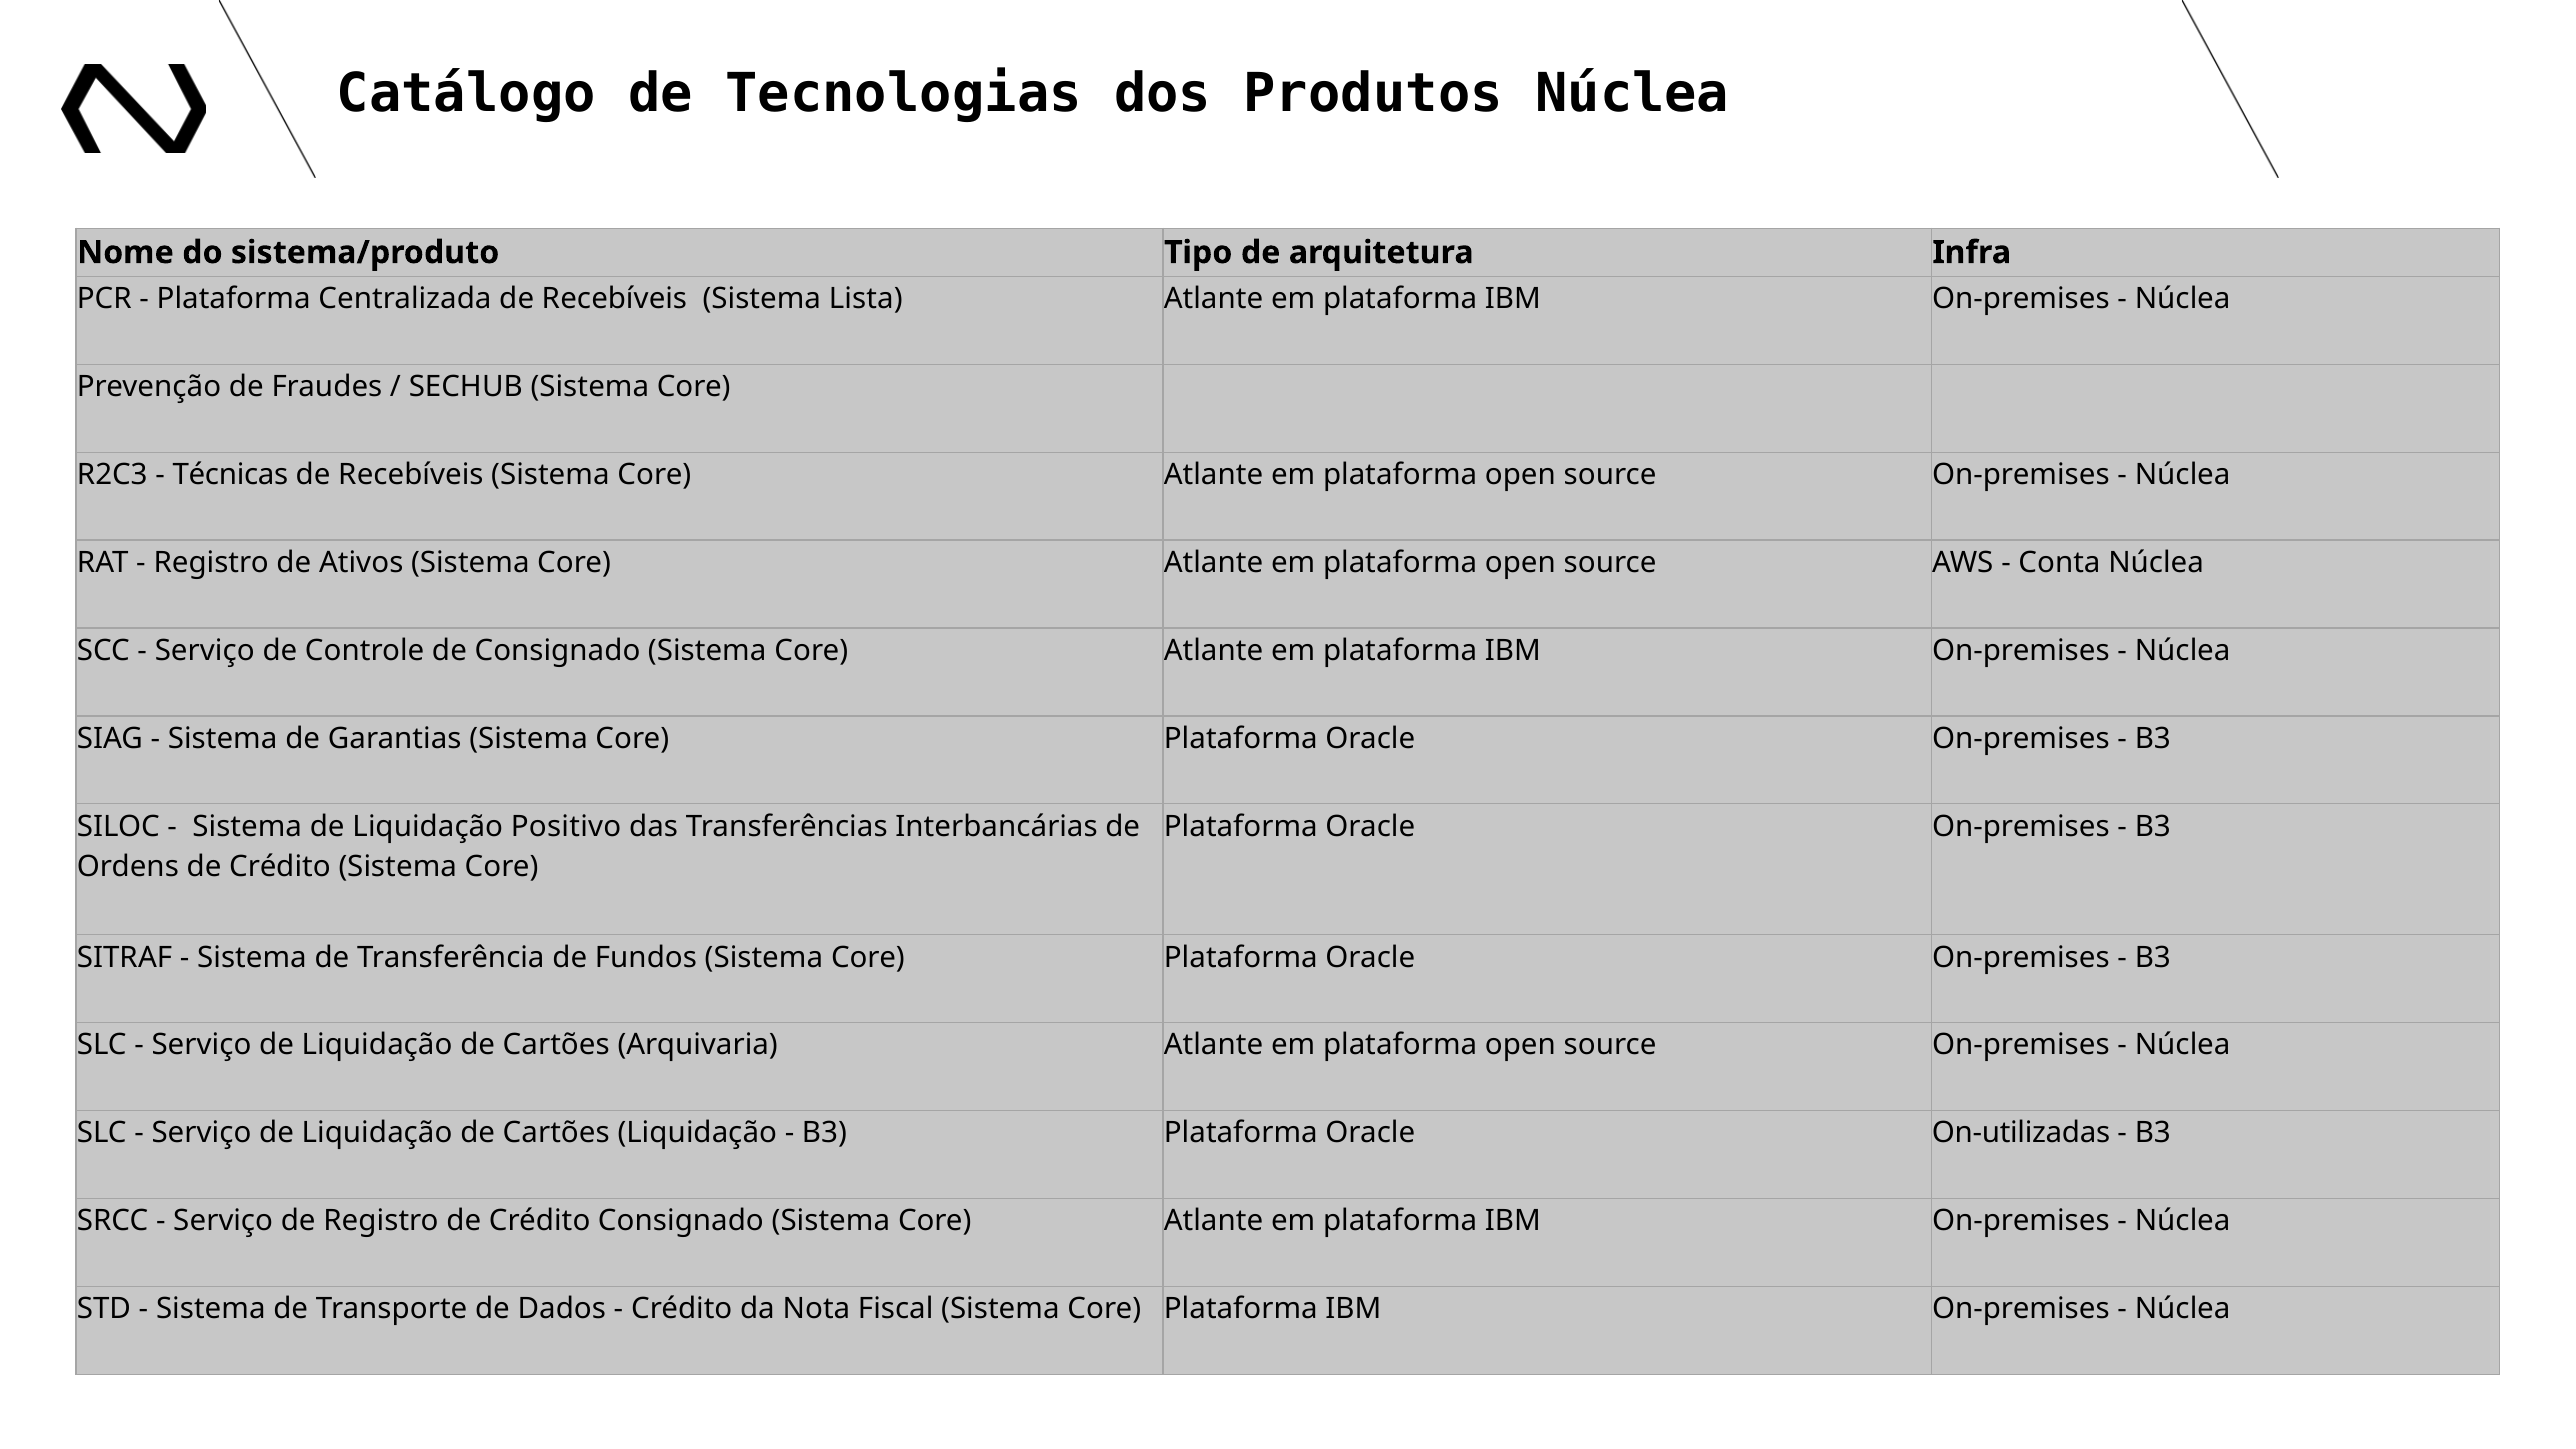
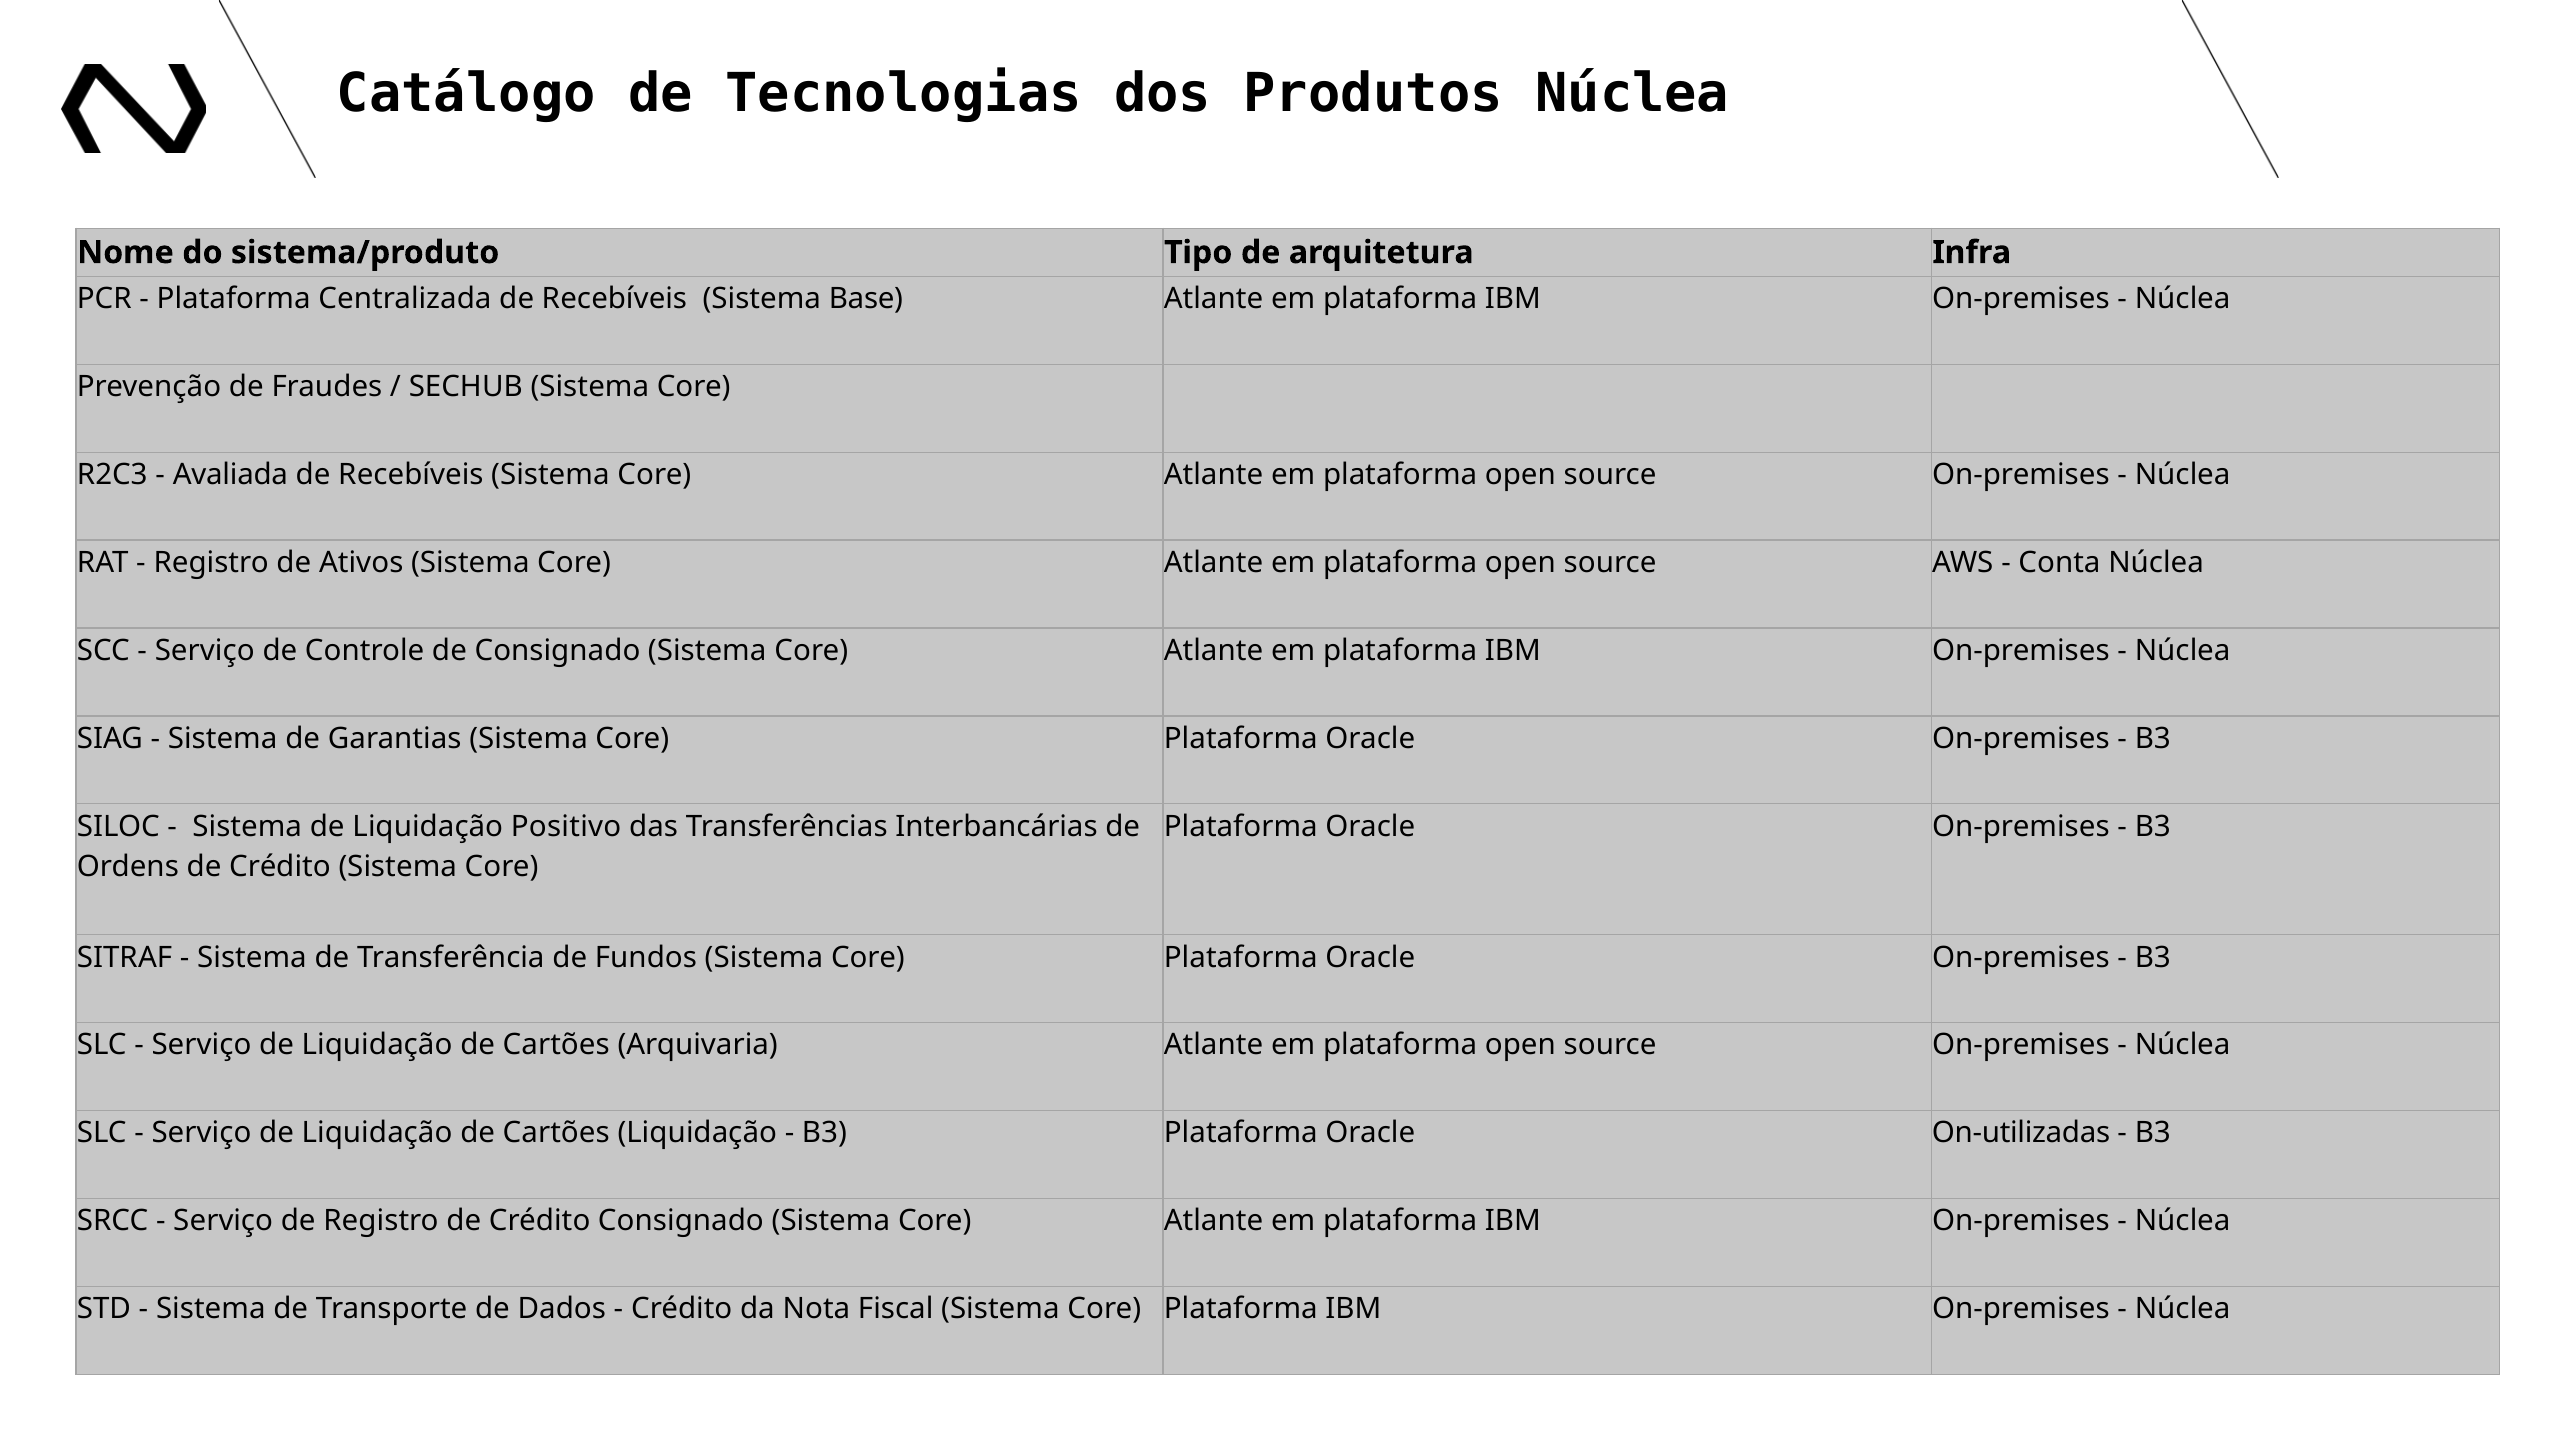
Lista: Lista -> Base
Técnicas: Técnicas -> Avaliada
